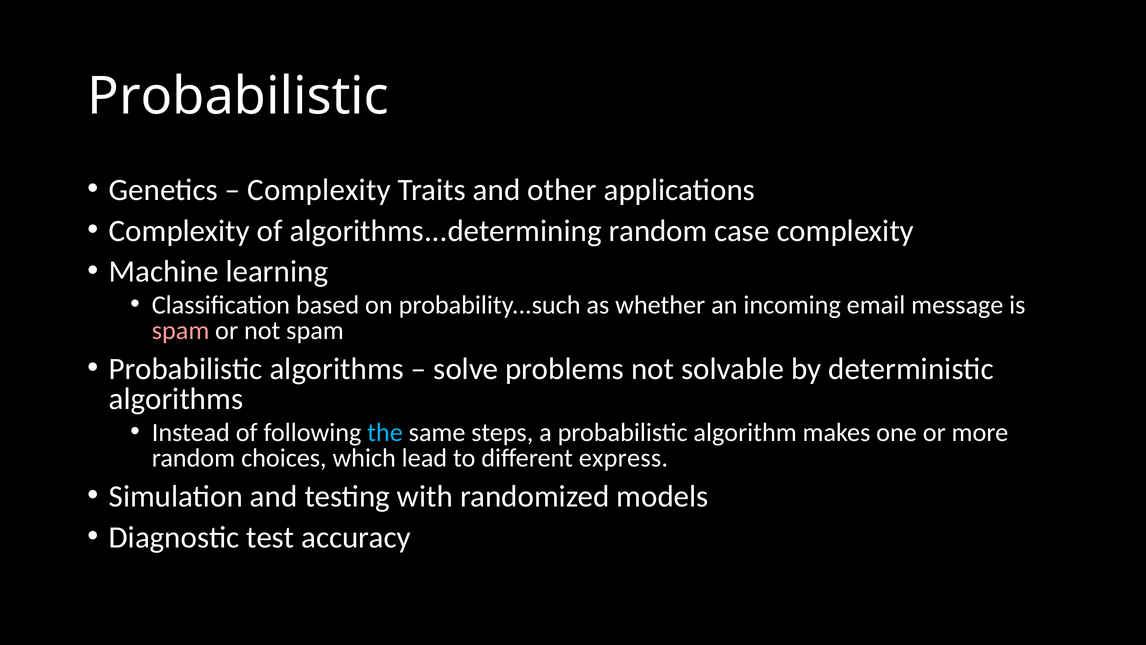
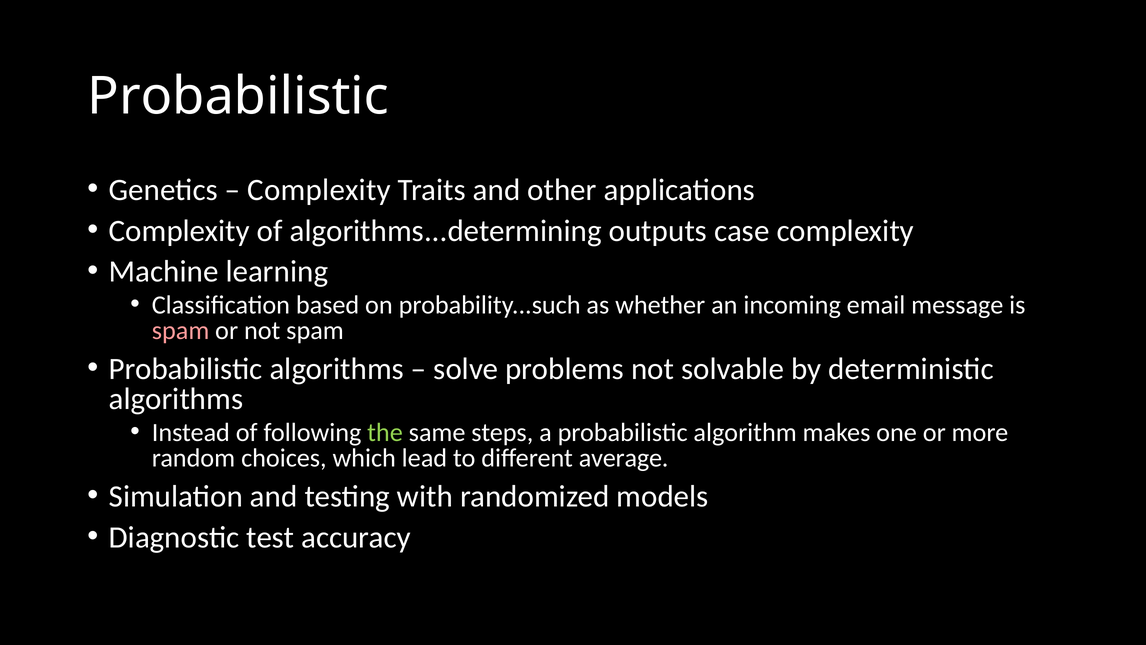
algorithms...determining random: random -> outputs
the colour: light blue -> light green
express: express -> average
